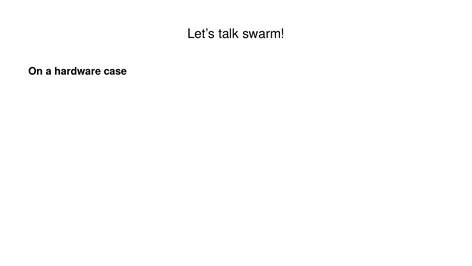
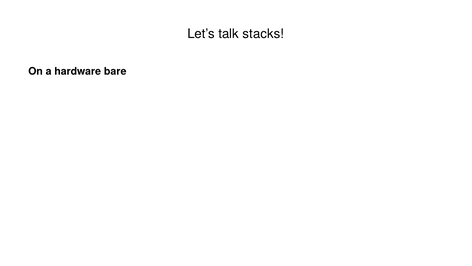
swarm: swarm -> stacks
case: case -> bare
